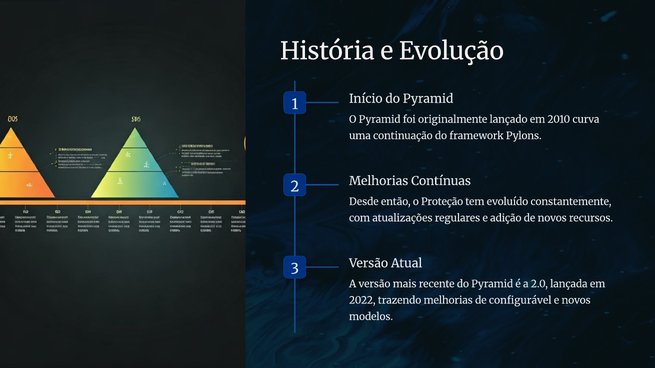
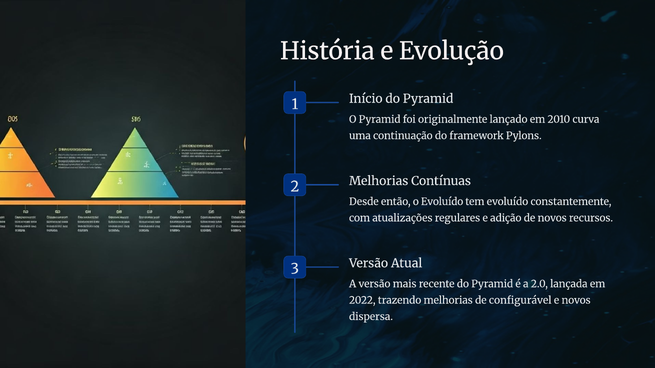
o Proteção: Proteção -> Evoluído
modelos: modelos -> dispersa
